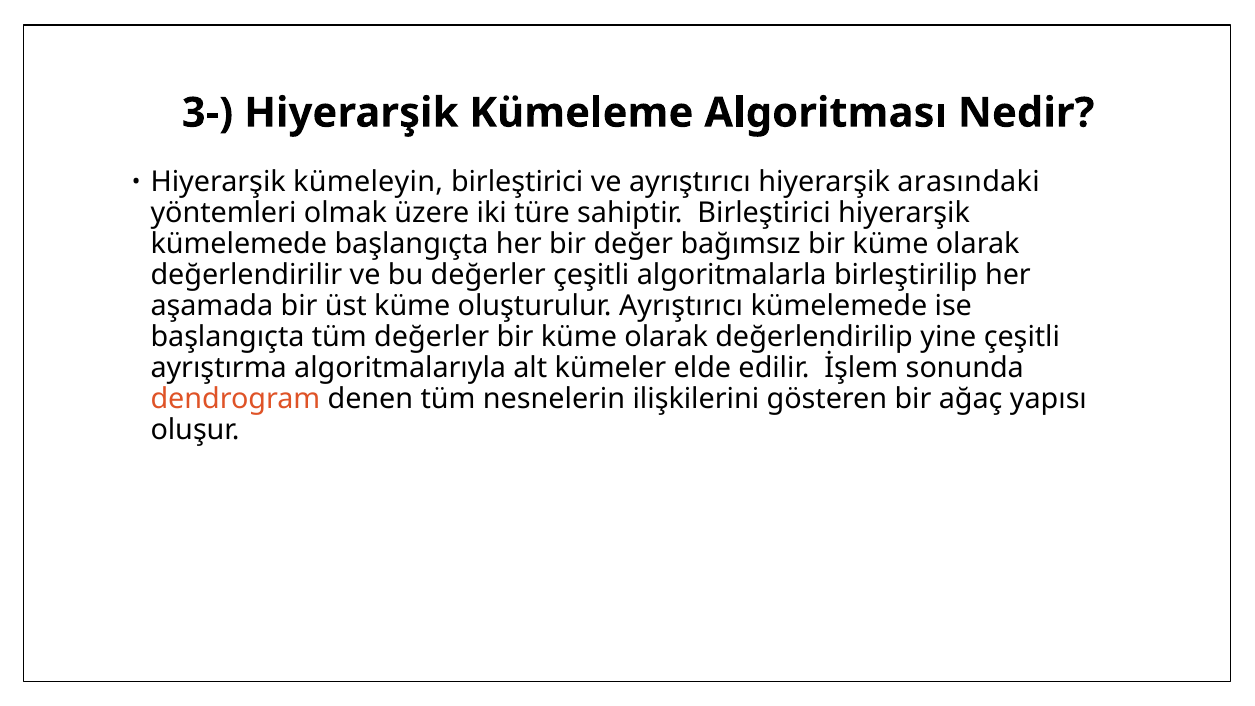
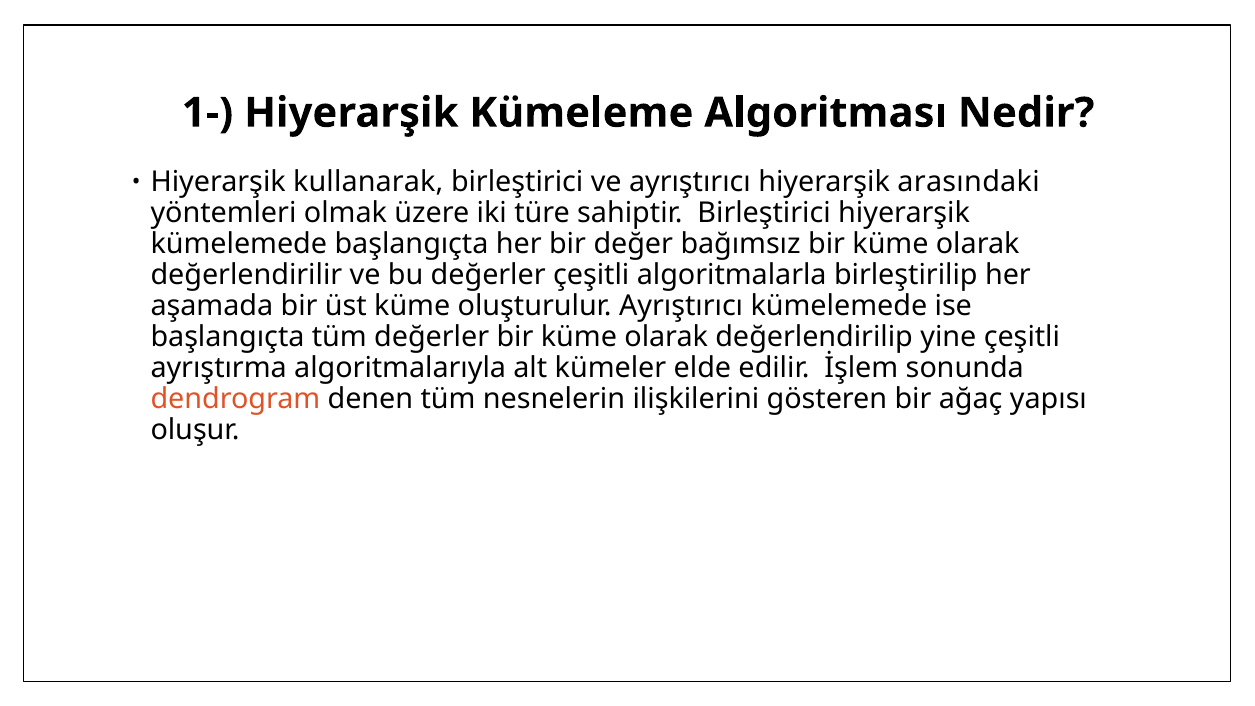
3-: 3- -> 1-
kümeleyin: kümeleyin -> kullanarak
